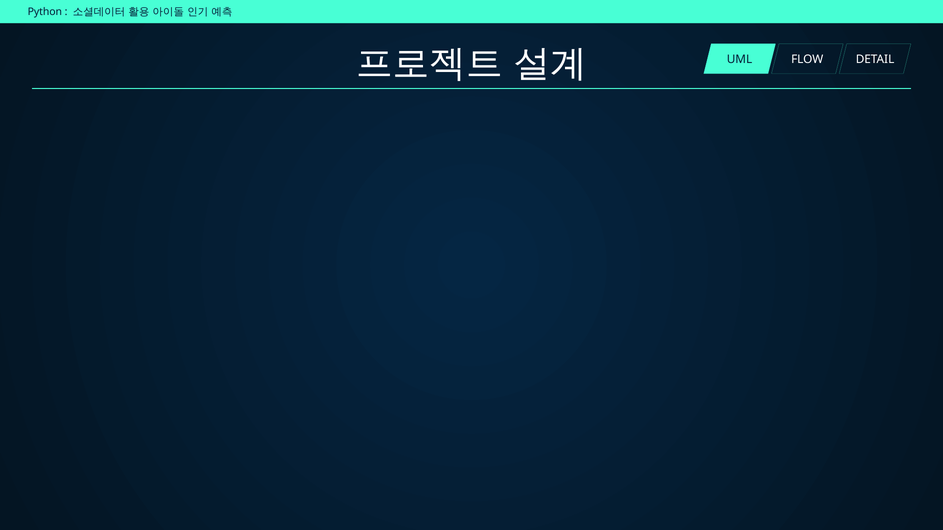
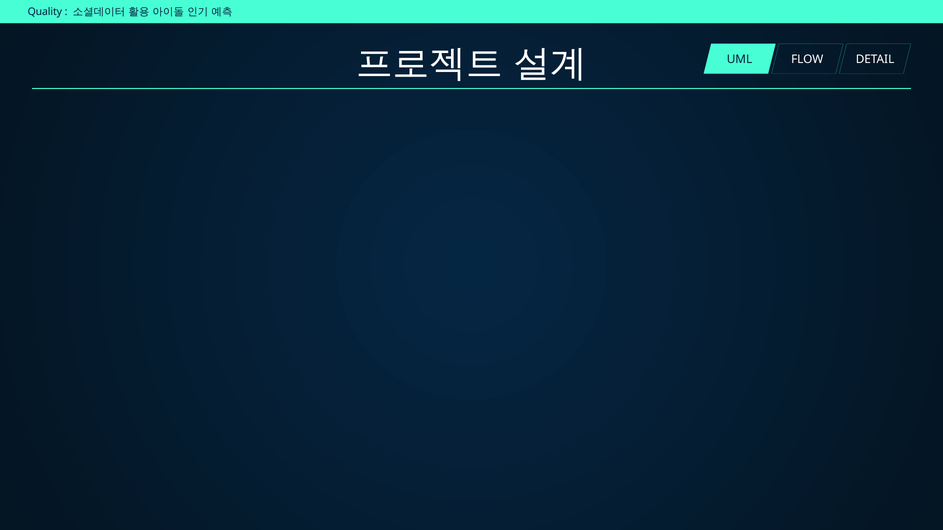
Python: Python -> Quality
